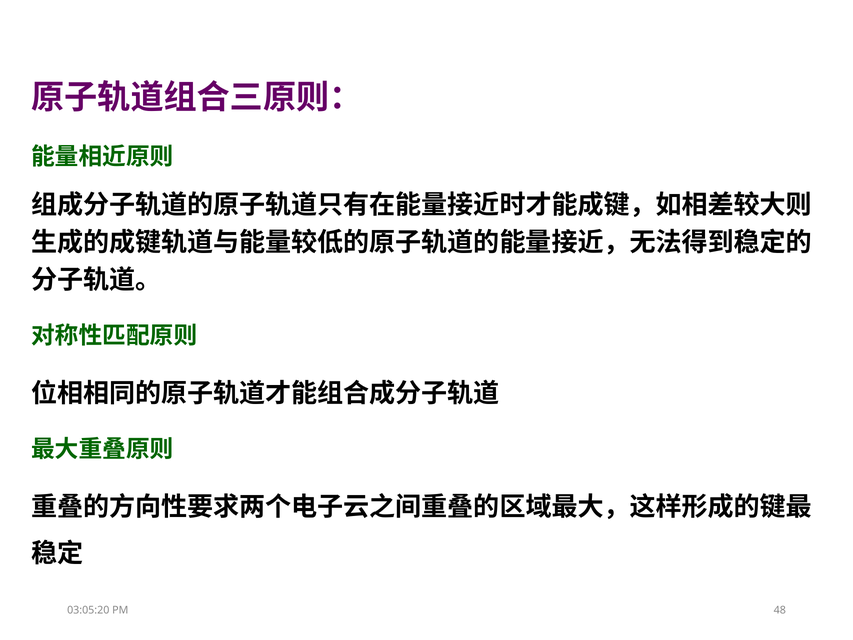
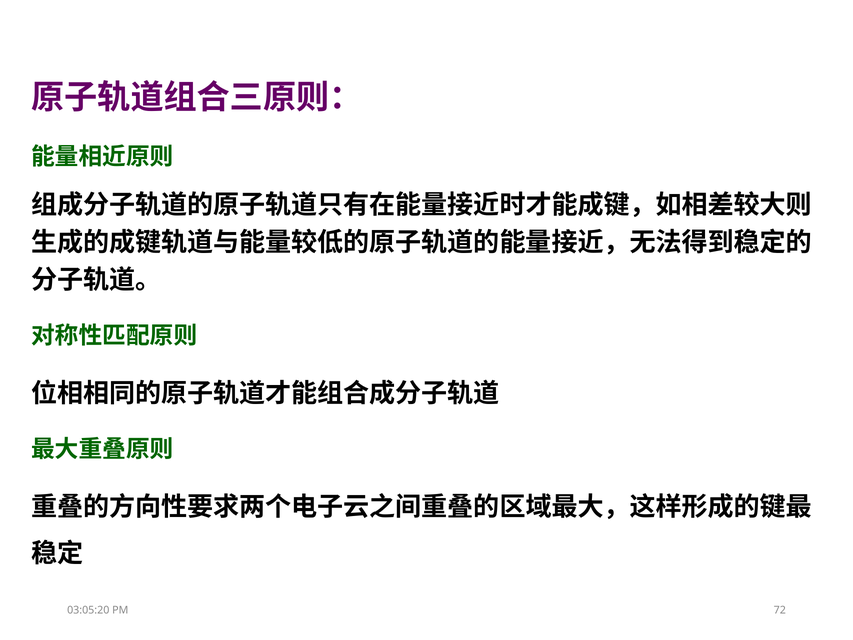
48: 48 -> 72
